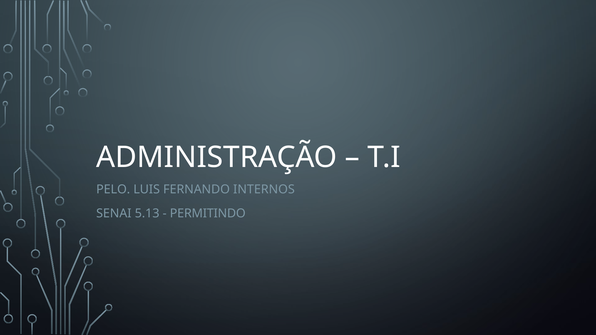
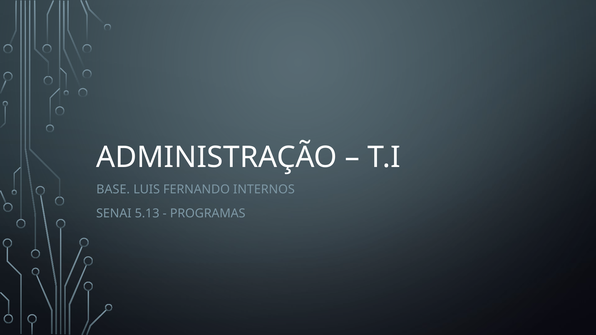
PELO: PELO -> BASE
PERMITINDO: PERMITINDO -> PROGRAMAS
